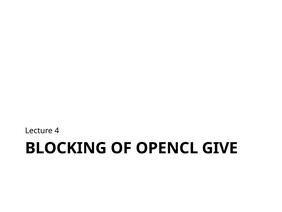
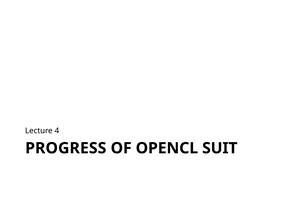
BLOCKING: BLOCKING -> PROGRESS
GIVE: GIVE -> SUIT
